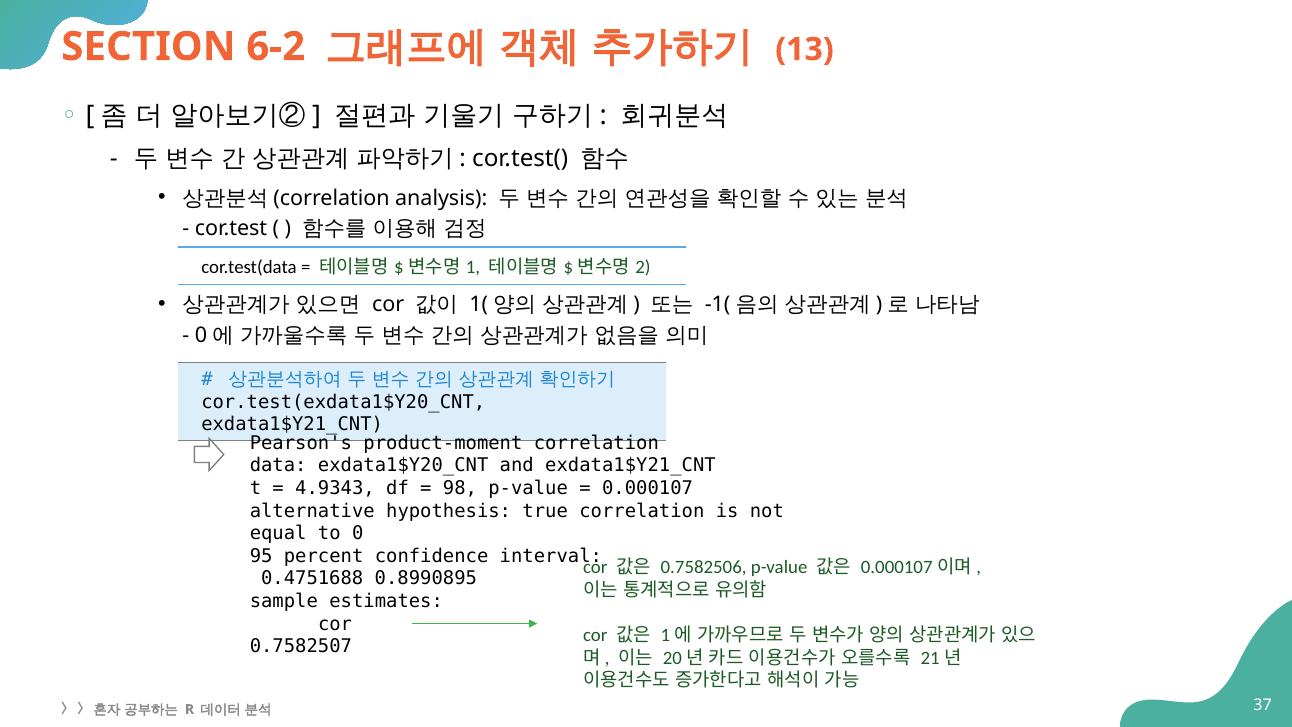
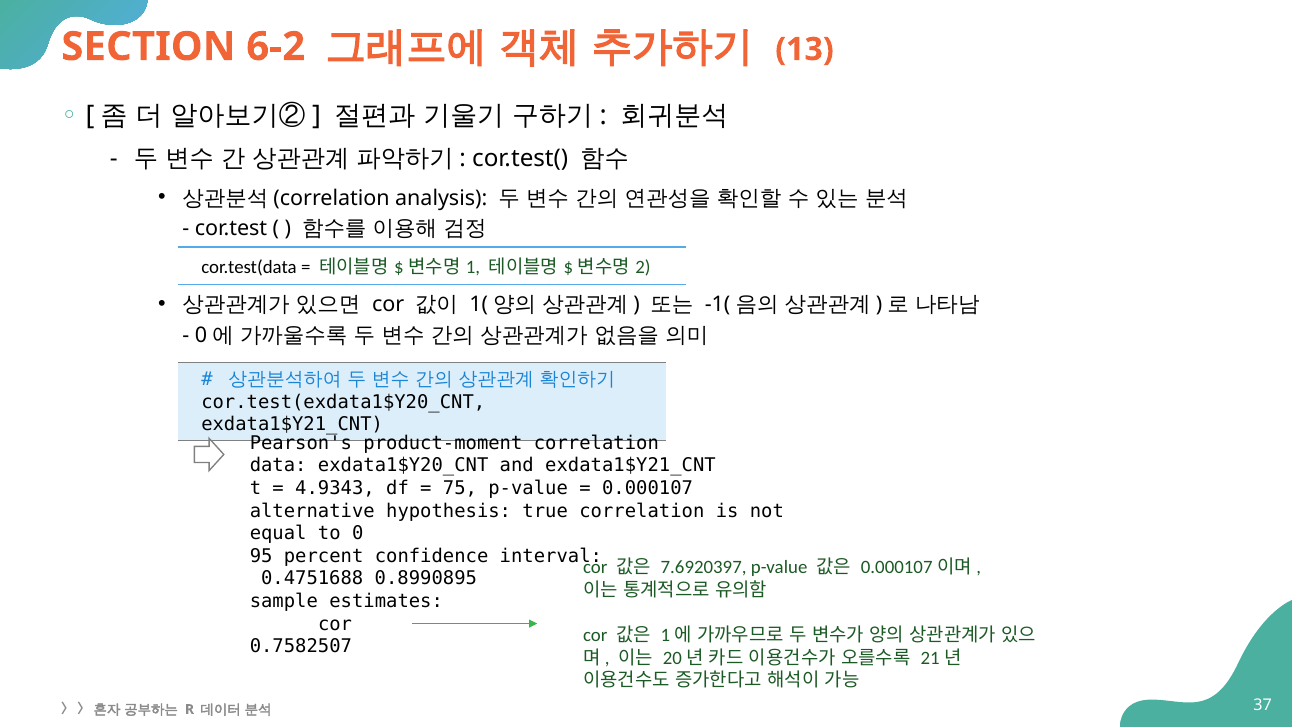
98: 98 -> 75
0.7582506: 0.7582506 -> 7.6920397
